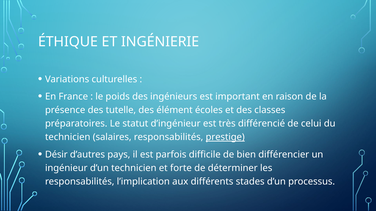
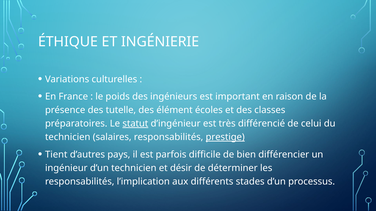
statut underline: none -> present
Désir: Désir -> Tient
forte: forte -> désir
